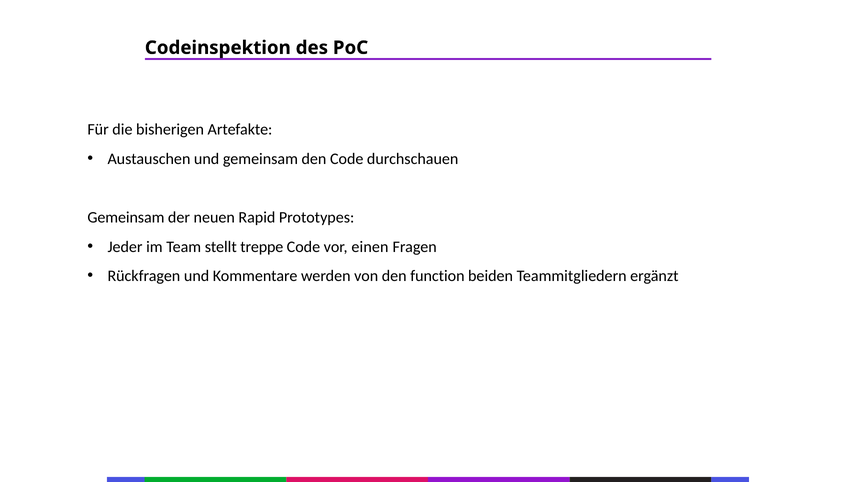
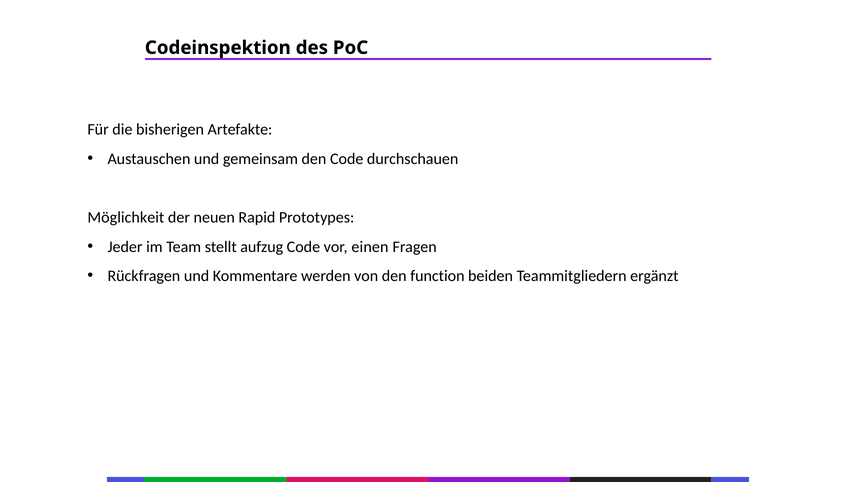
Gemeinsam at (126, 217): Gemeinsam -> Möglichkeit
treppe: treppe -> aufzug
